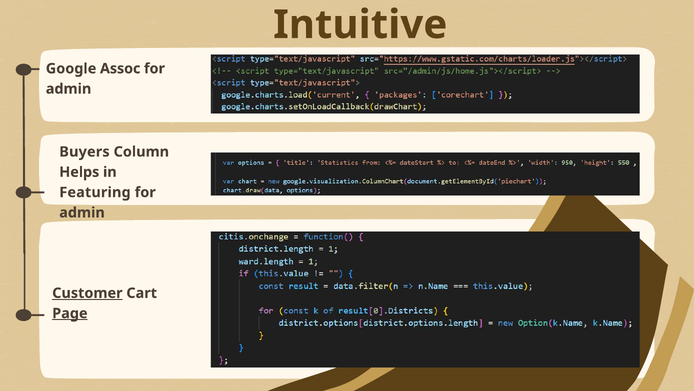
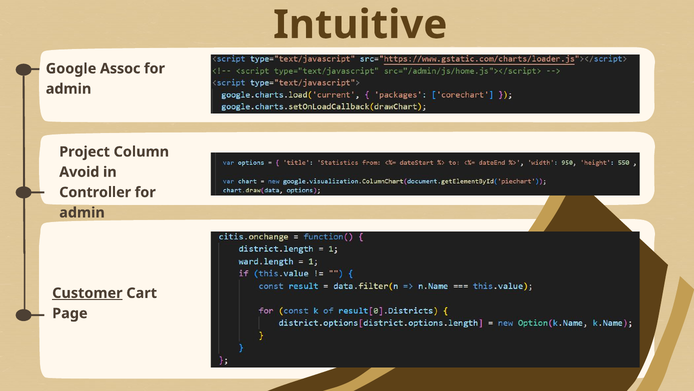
Buyers: Buyers -> Project
Helps: Helps -> Avoid
Featuring: Featuring -> Controller
Page underline: present -> none
